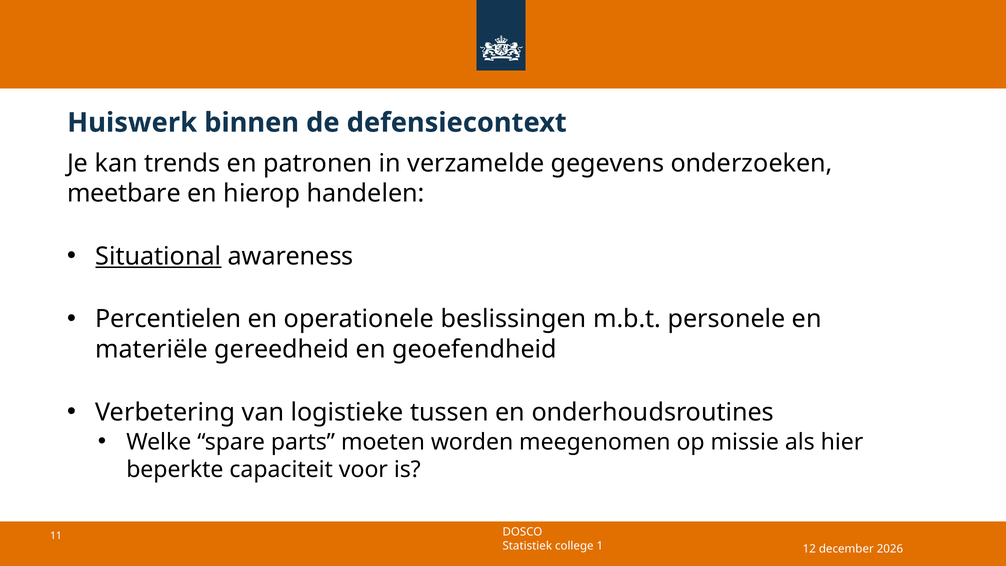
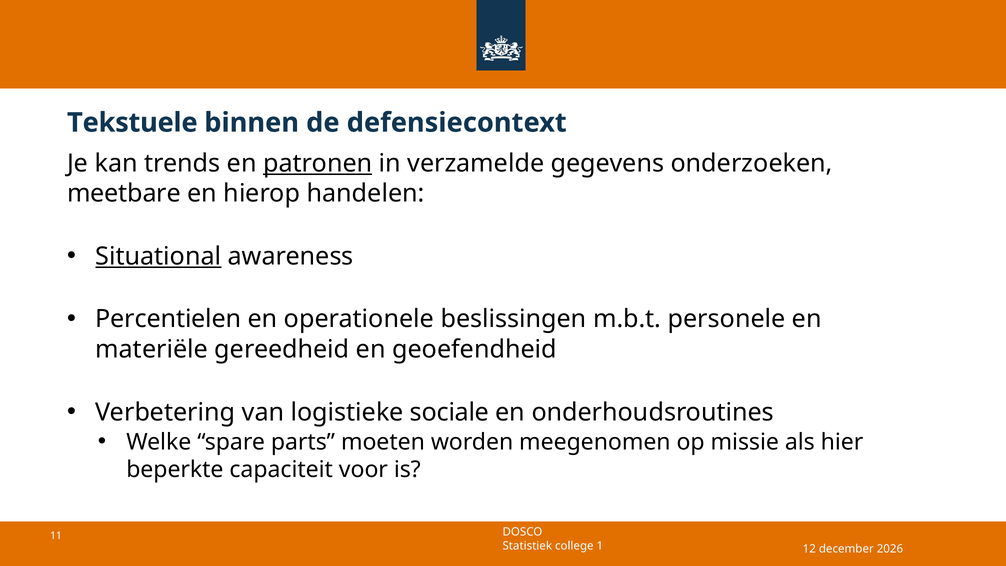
Huiswerk: Huiswerk -> Tekstuele
patronen underline: none -> present
tussen: tussen -> sociale
